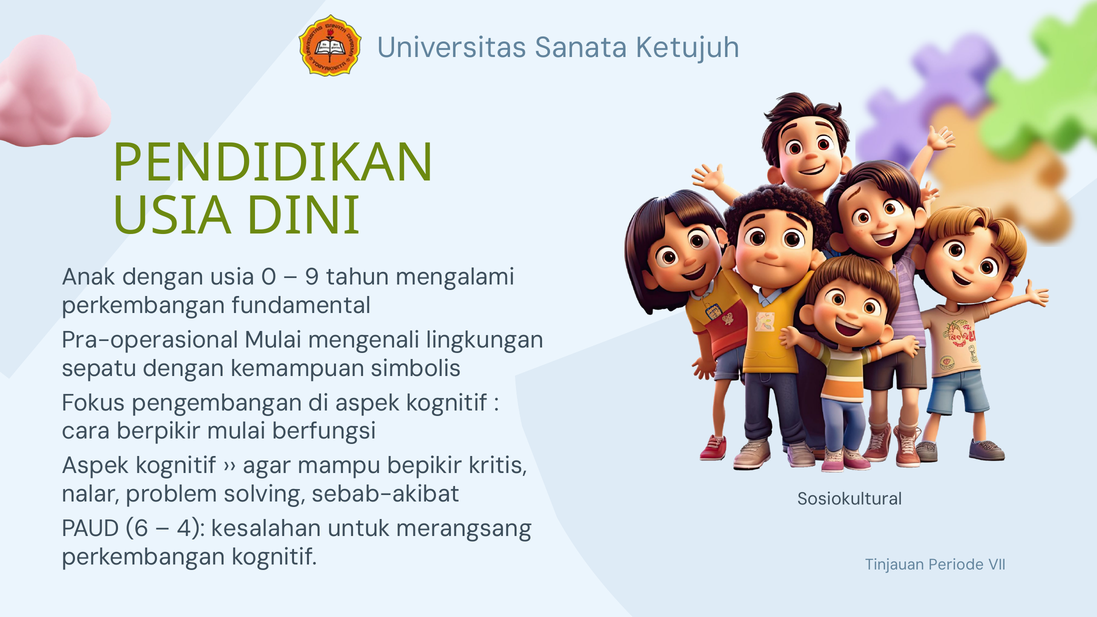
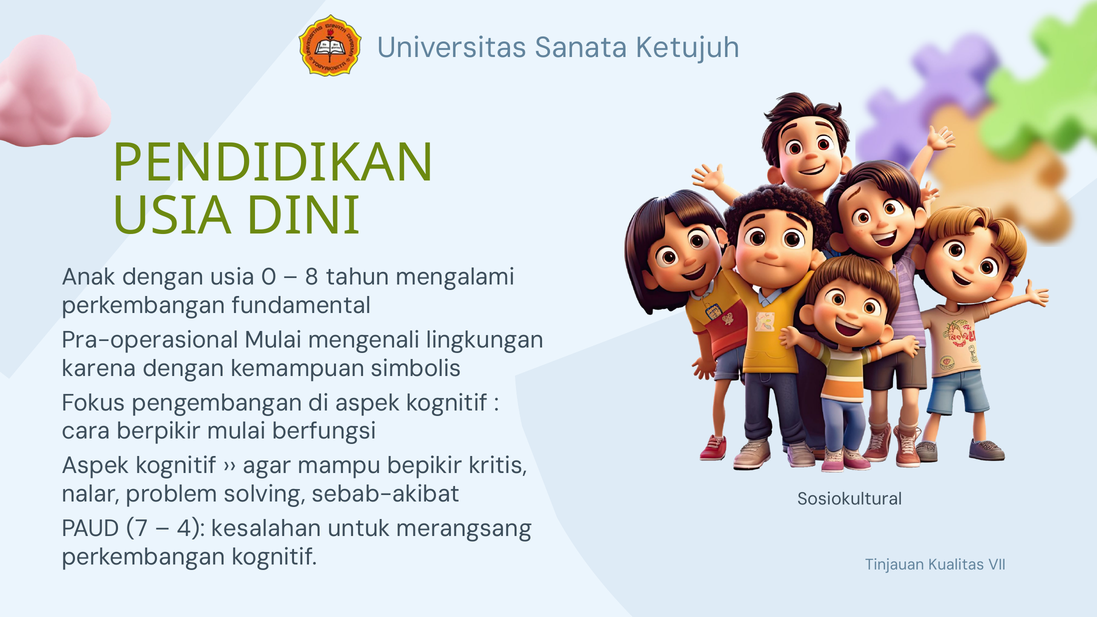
9: 9 -> 8
sepatu: sepatu -> karena
6: 6 -> 7
Periode: Periode -> Kualitas
